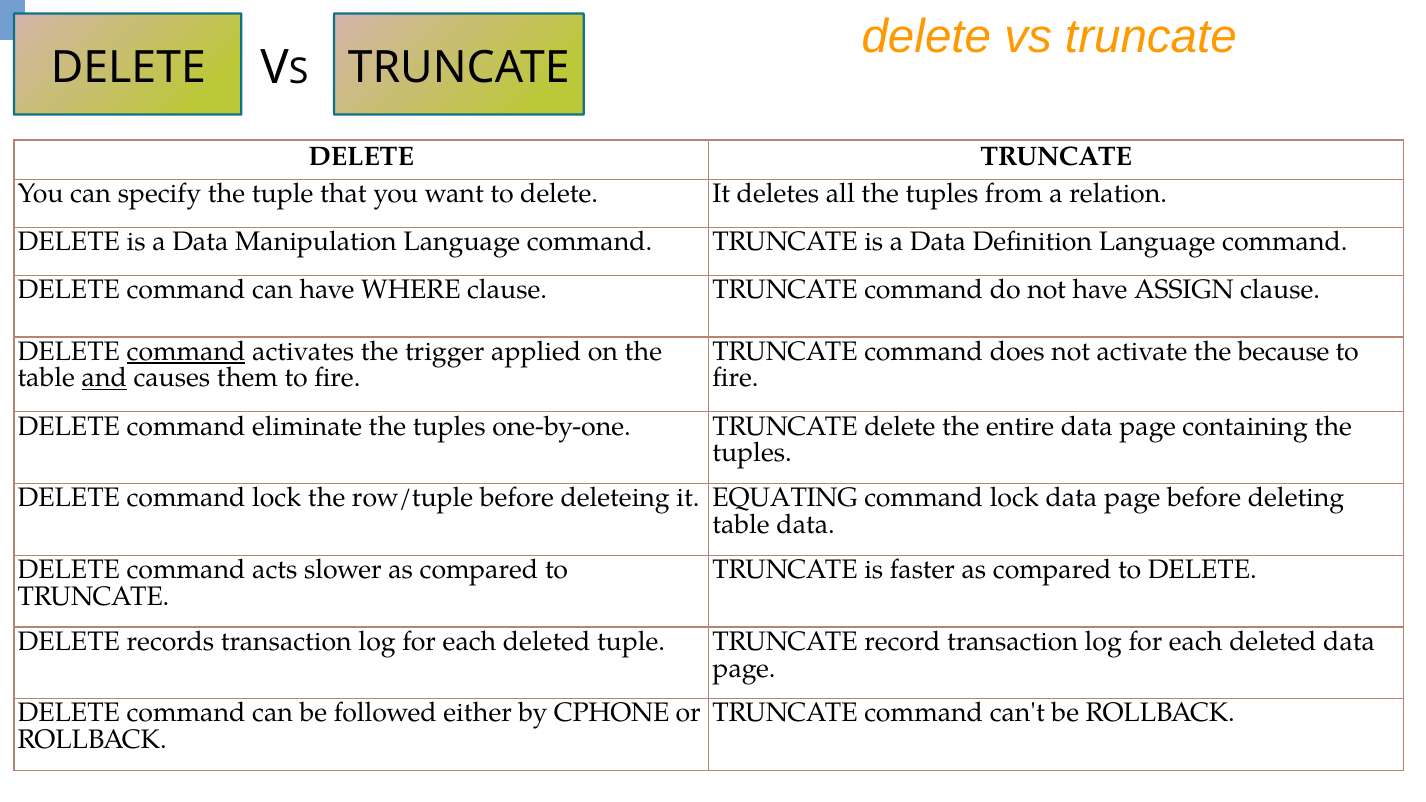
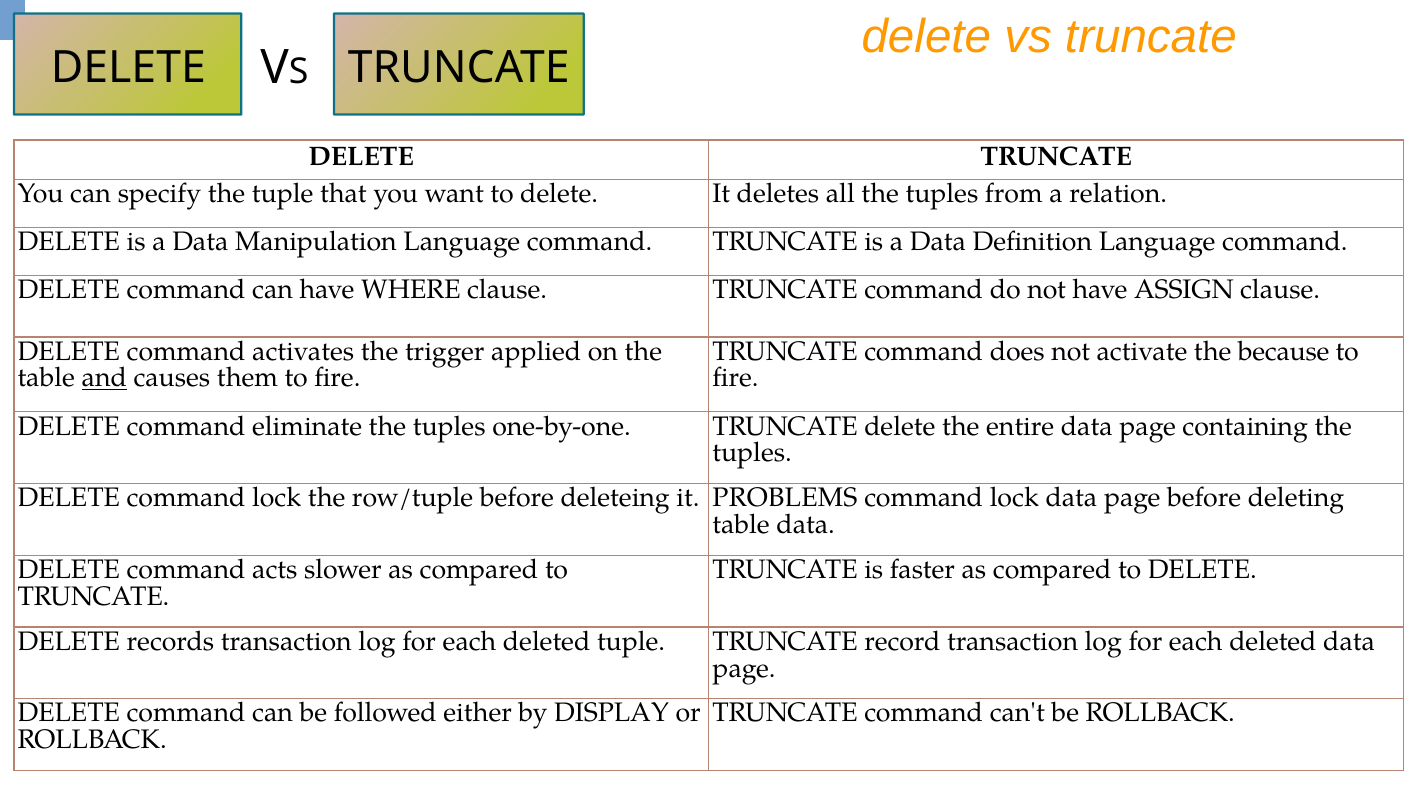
command at (186, 351) underline: present -> none
EQUATING: EQUATING -> PROBLEMS
CPHONE: CPHONE -> DISPLAY
